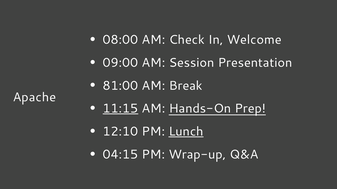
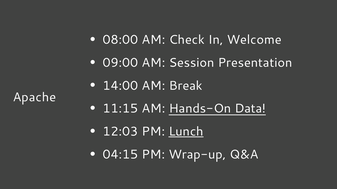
81:00: 81:00 -> 14:00
11:15 underline: present -> none
Prep: Prep -> Data
12:10: 12:10 -> 12:03
